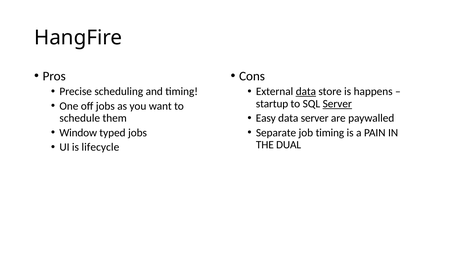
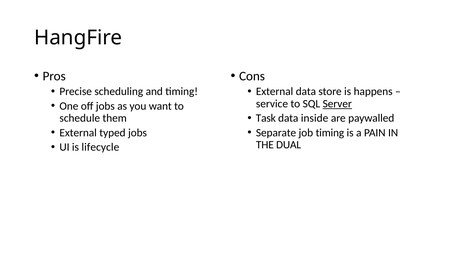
data at (306, 91) underline: present -> none
startup: startup -> service
Easy: Easy -> Task
data server: server -> inside
Window at (78, 132): Window -> External
